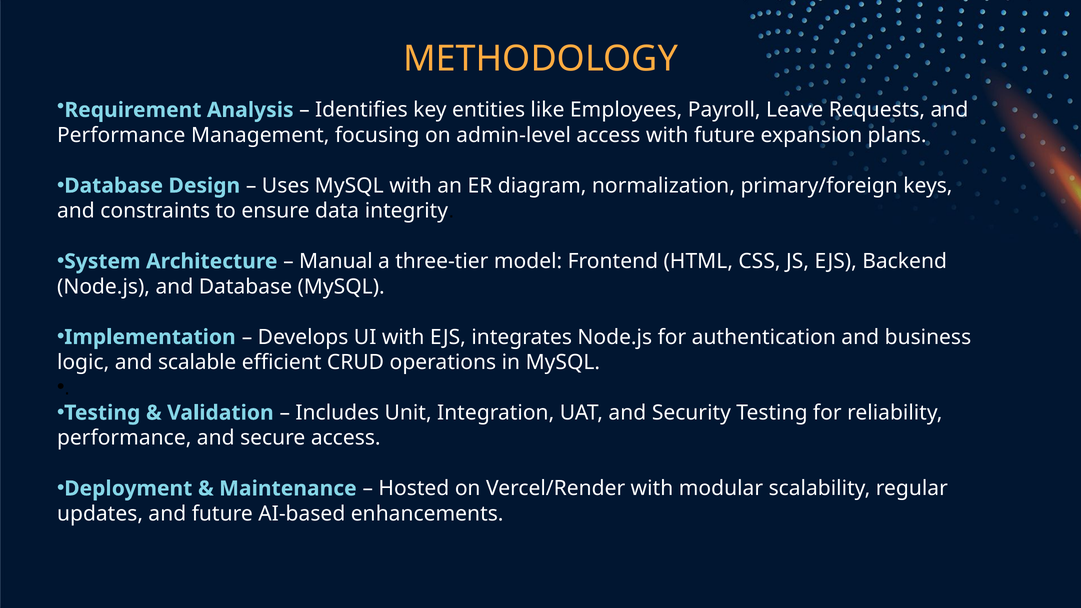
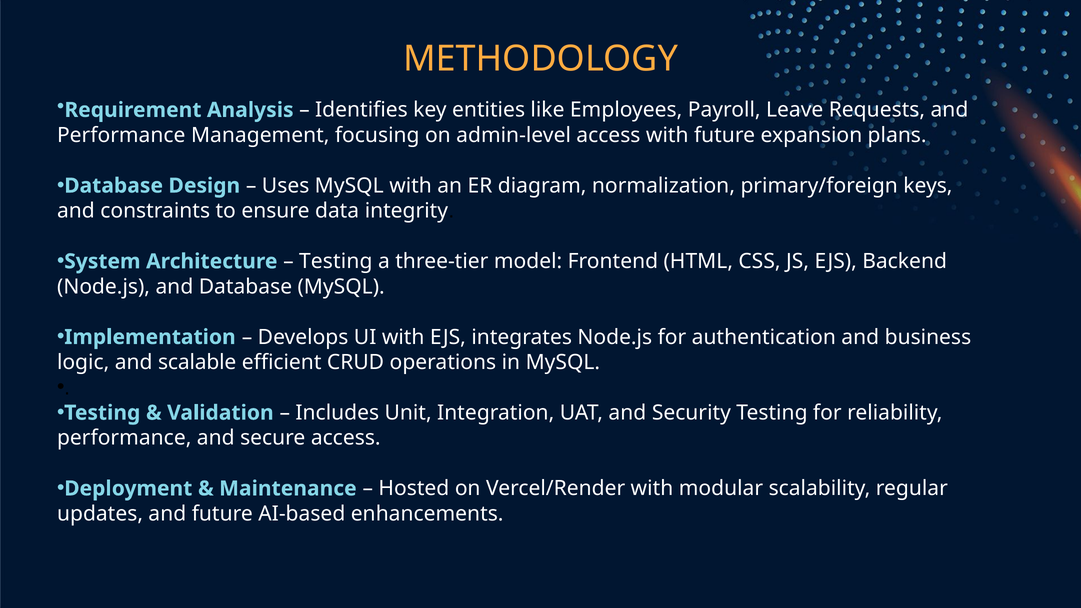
Manual at (336, 261): Manual -> Testing
